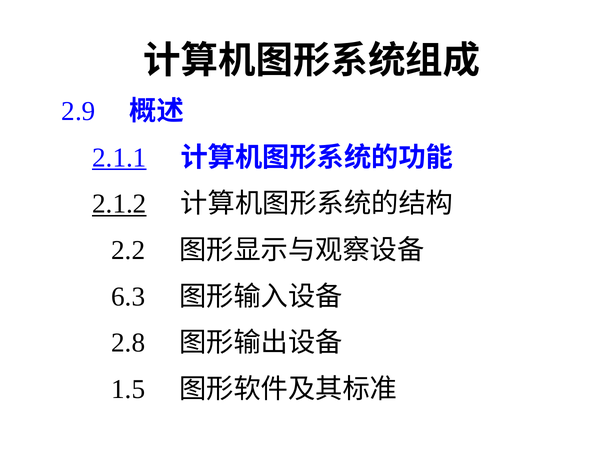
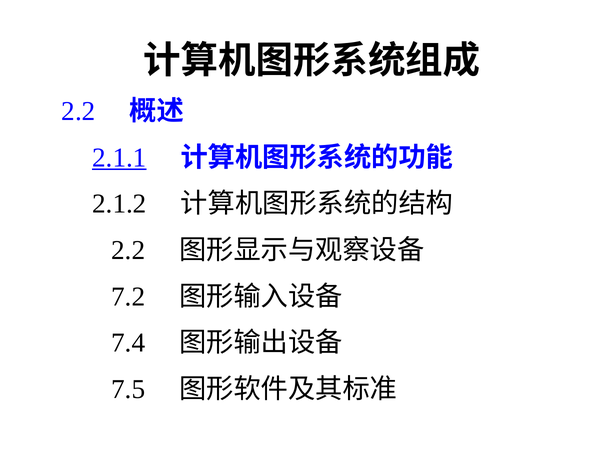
2.9 at (79, 111): 2.9 -> 2.2
2.1.2 underline: present -> none
6.3: 6.3 -> 7.2
2.8: 2.8 -> 7.4
1.5: 1.5 -> 7.5
